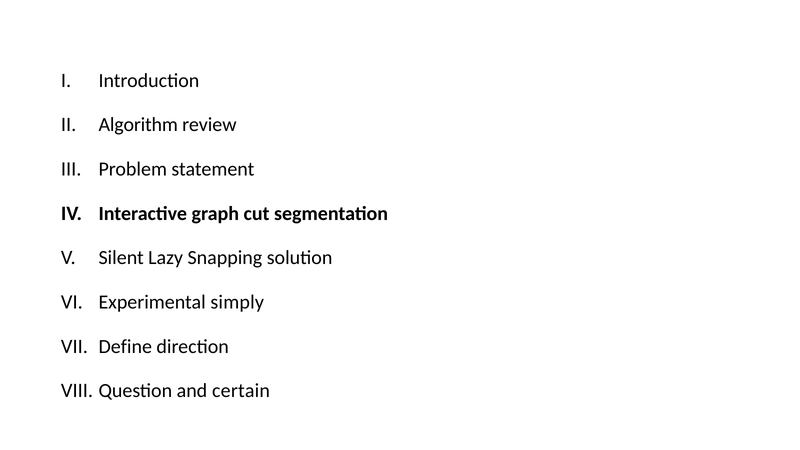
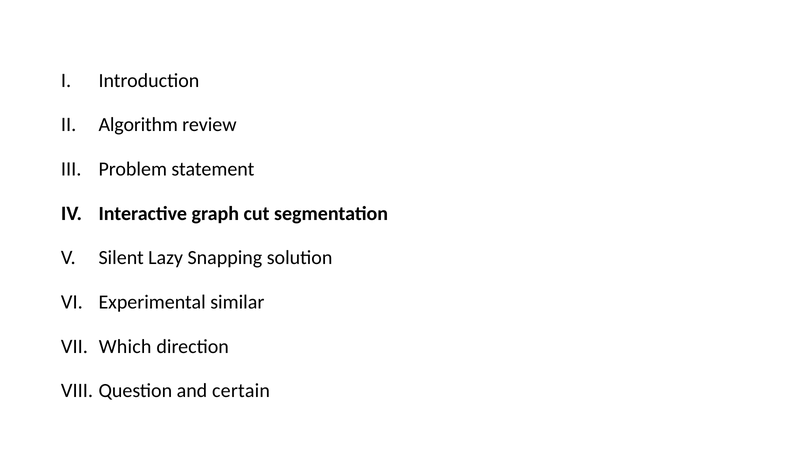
simply: simply -> similar
Define: Define -> Which
